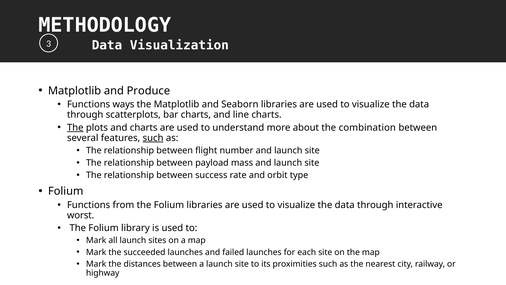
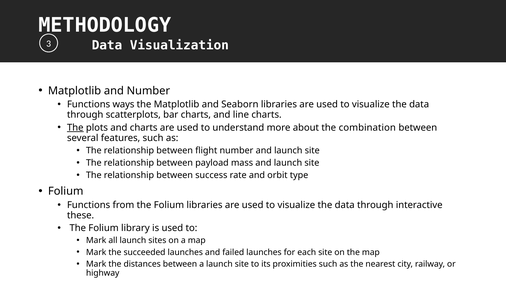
and Produce: Produce -> Number
such at (153, 138) underline: present -> none
worst: worst -> these
